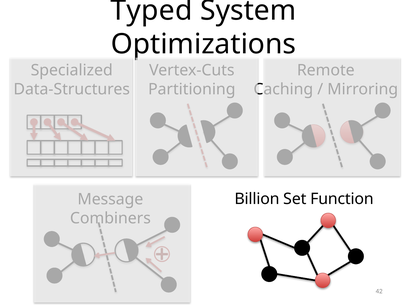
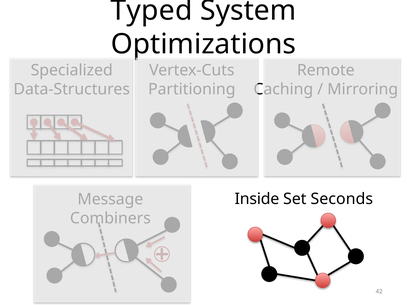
Billion: Billion -> Inside
Function: Function -> Seconds
